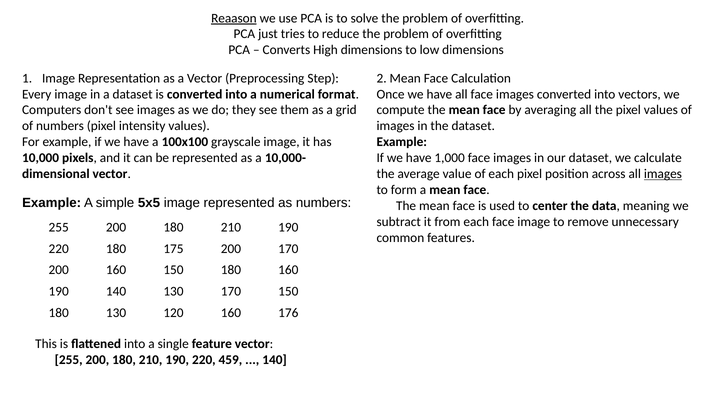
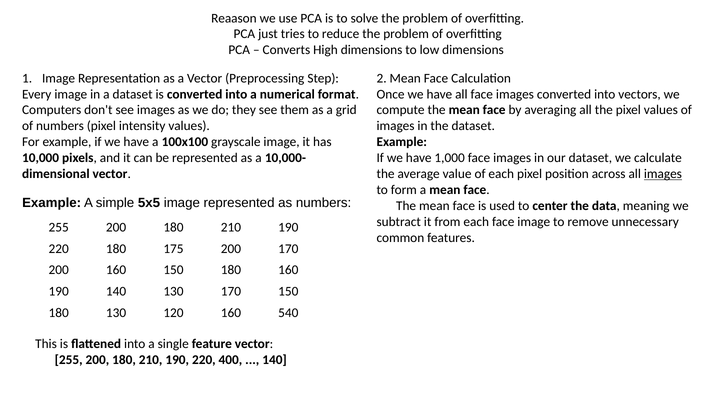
Reaason underline: present -> none
176: 176 -> 540
459: 459 -> 400
